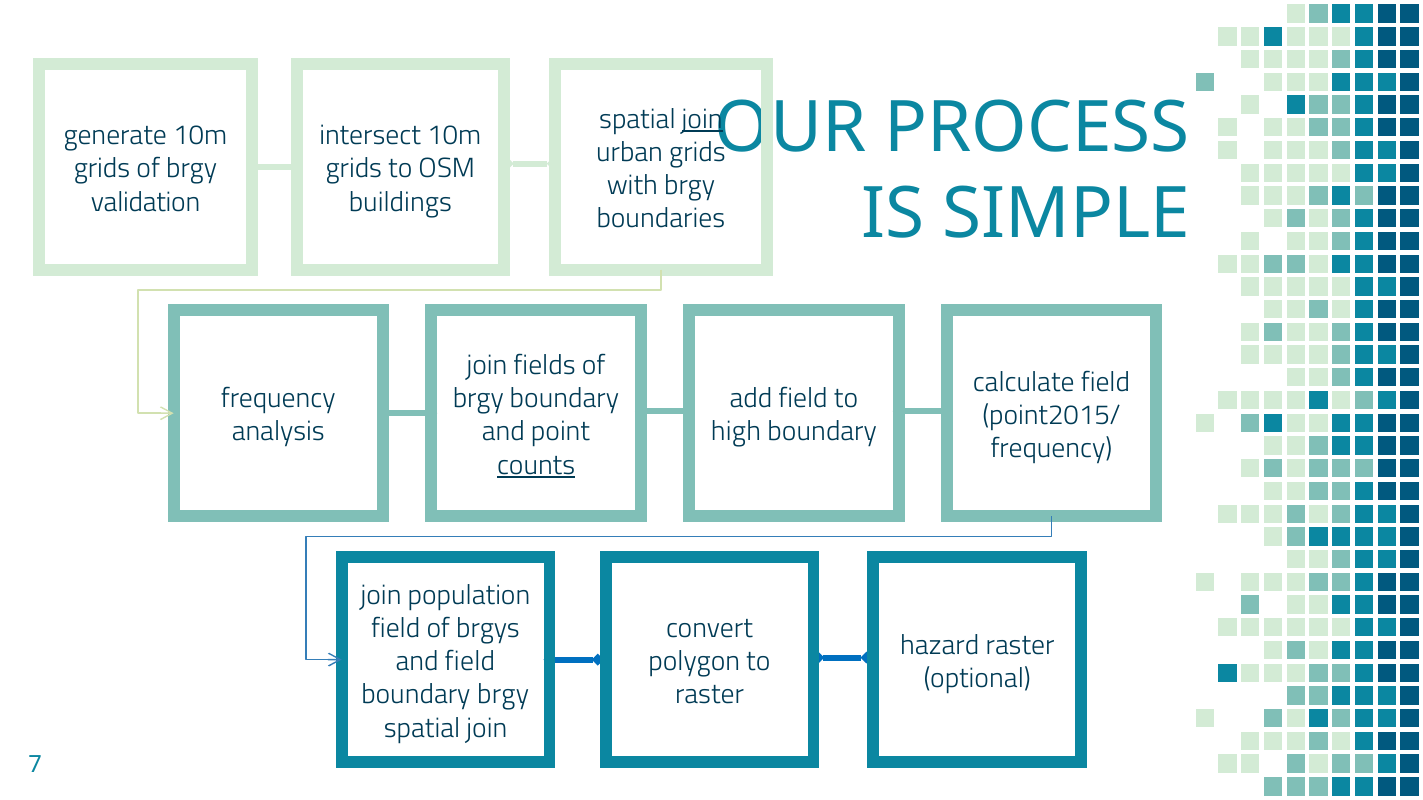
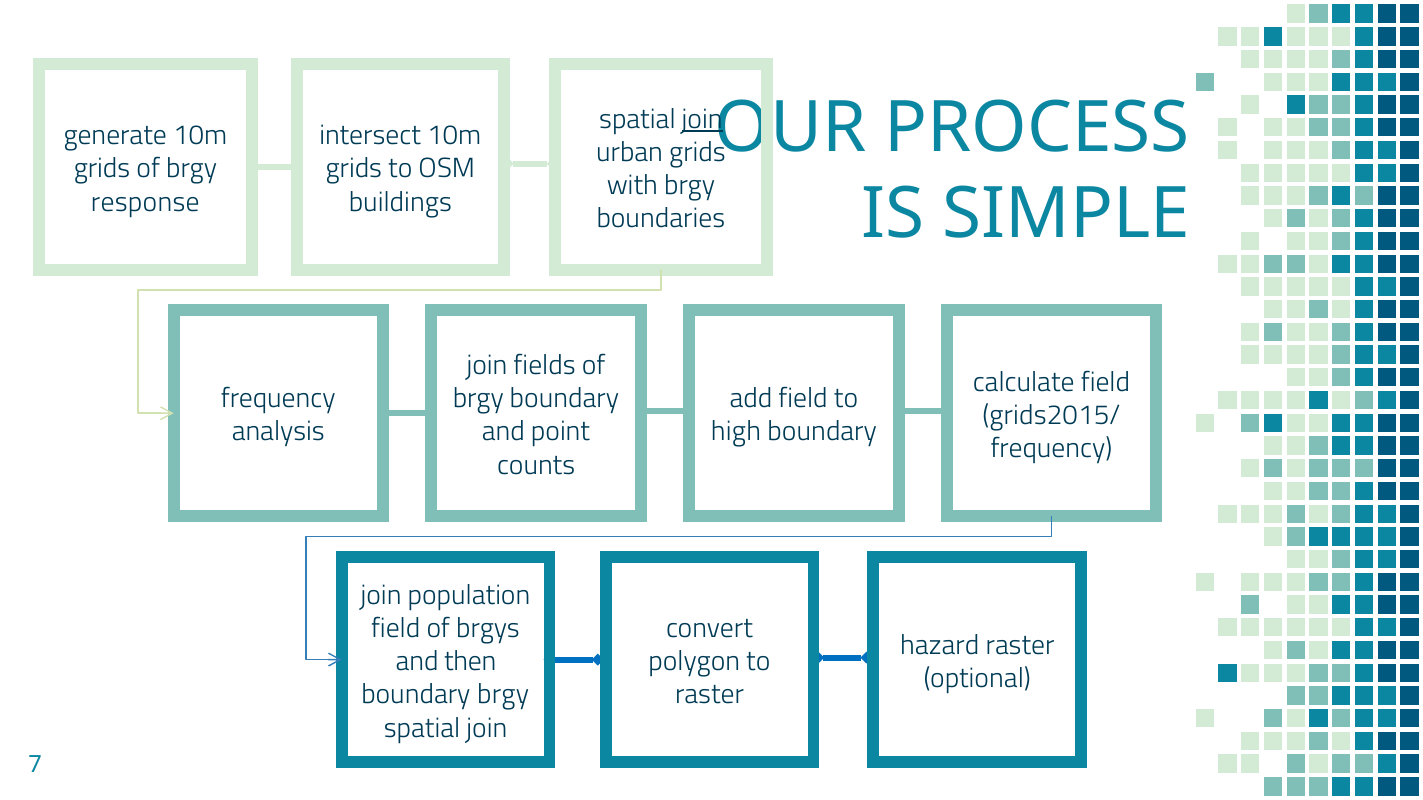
validation: validation -> response
point2015/: point2015/ -> grids2015/
counts underline: present -> none
and field: field -> then
